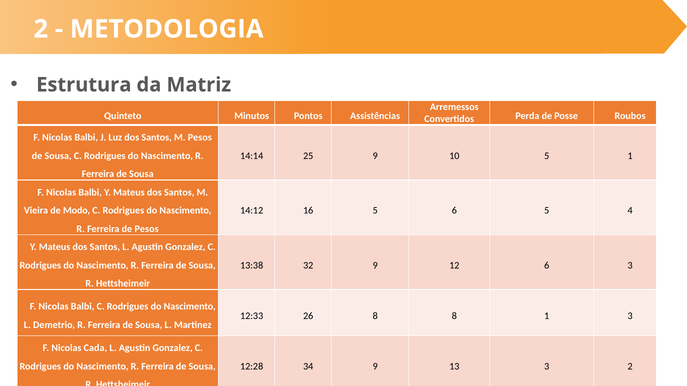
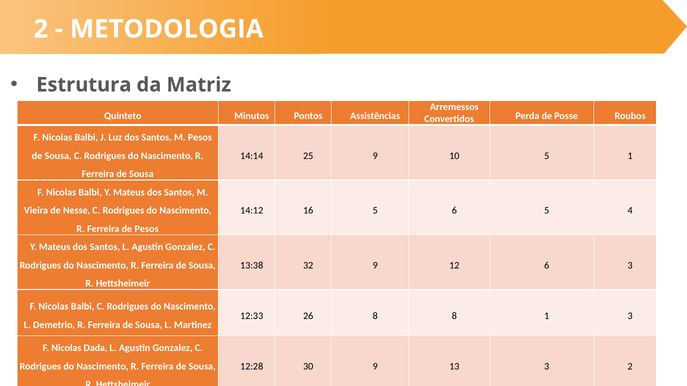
Modo: Modo -> Nesse
Cada: Cada -> Dada
34: 34 -> 30
